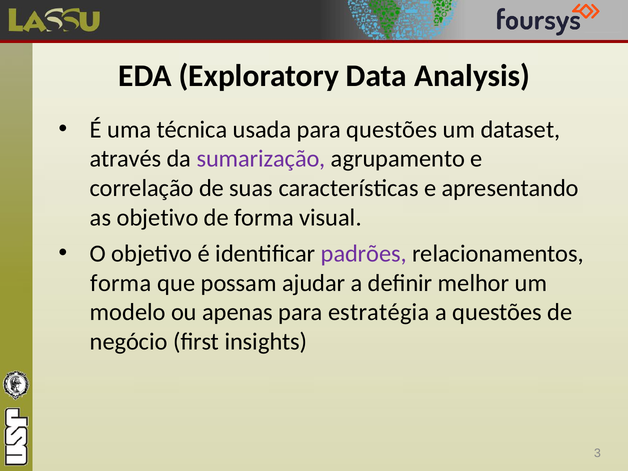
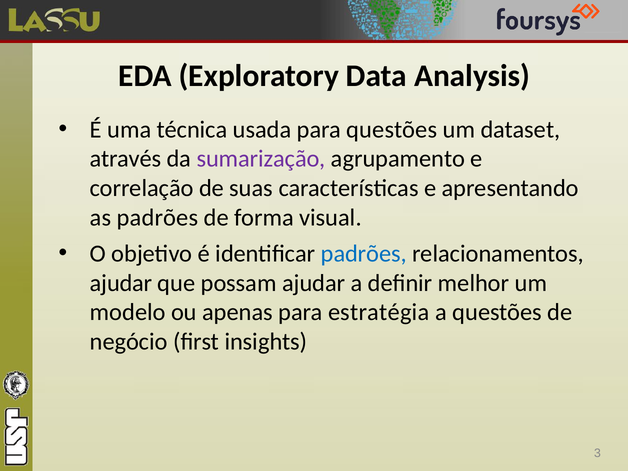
as objetivo: objetivo -> padrões
padrões at (364, 254) colour: purple -> blue
forma at (121, 283): forma -> ajudar
